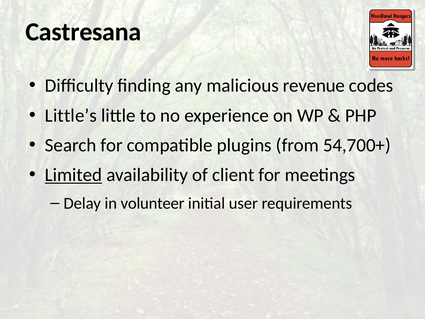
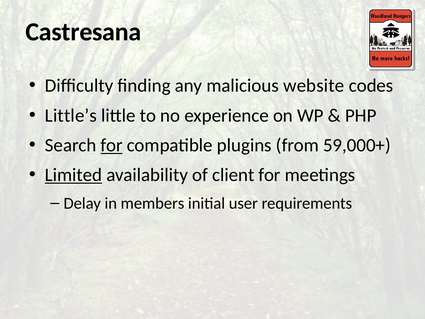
revenue: revenue -> website
for at (112, 145) underline: none -> present
54,700+: 54,700+ -> 59,000+
volunteer: volunteer -> members
